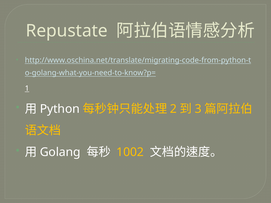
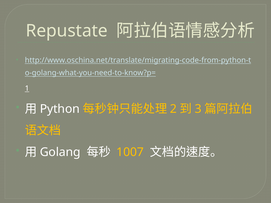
1002: 1002 -> 1007
